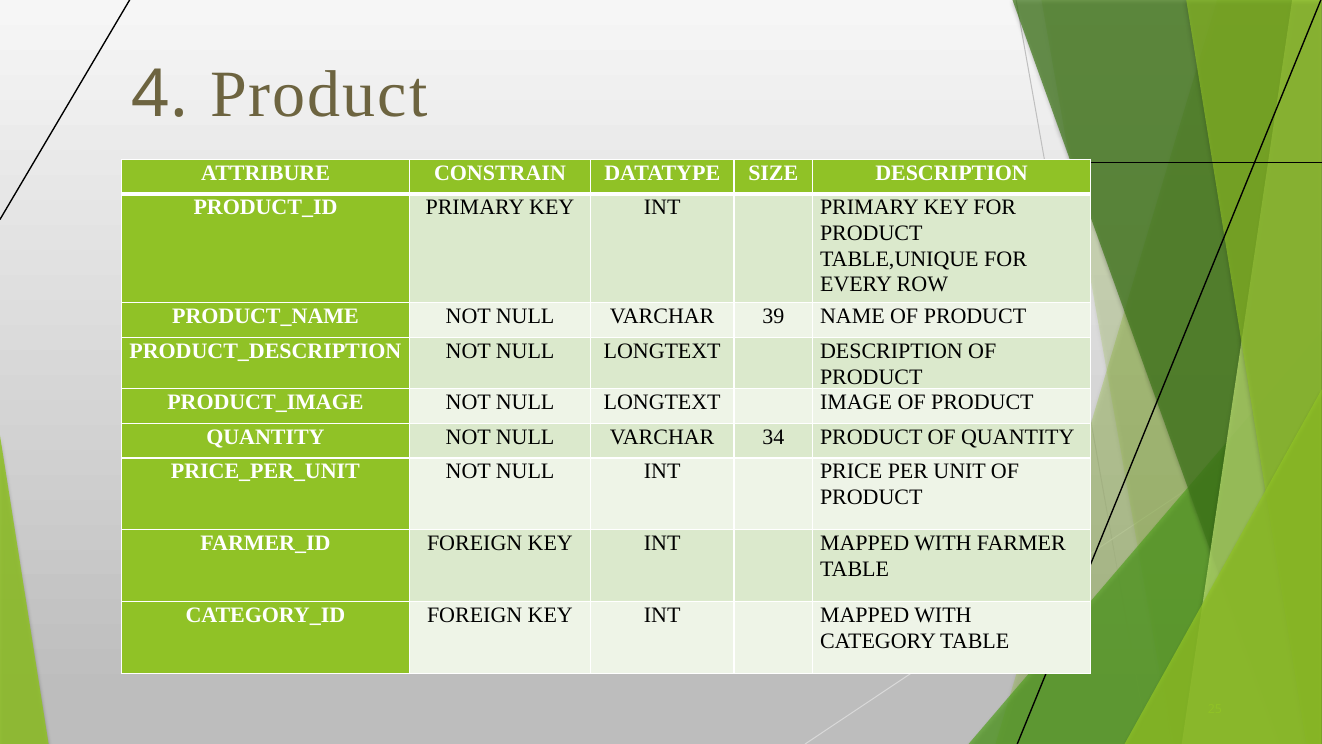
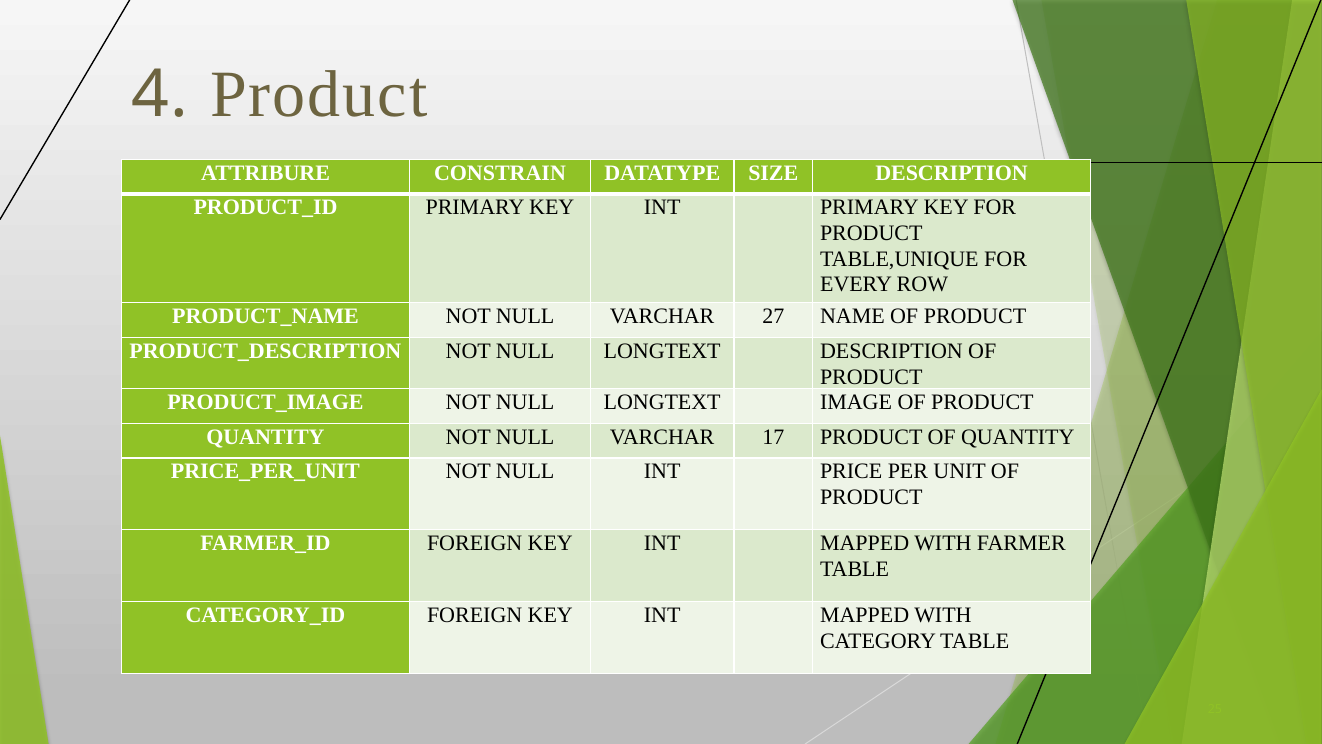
39: 39 -> 27
34: 34 -> 17
